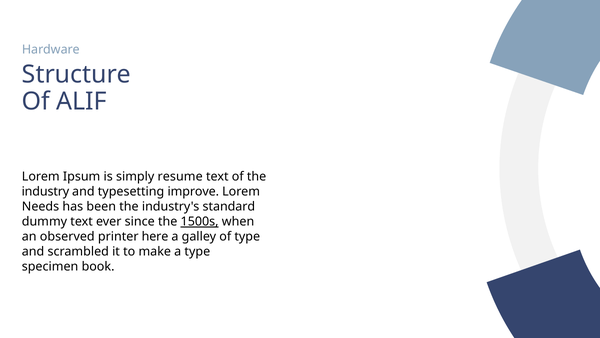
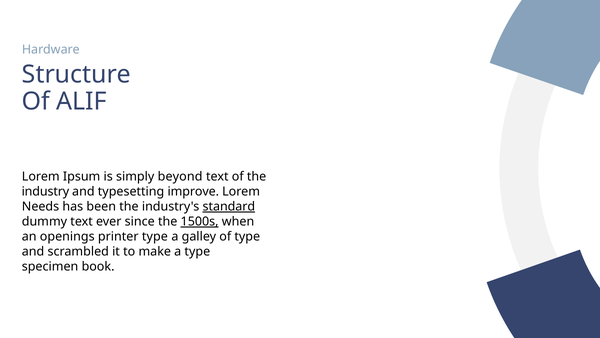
resume: resume -> beyond
standard underline: none -> present
observed: observed -> openings
printer here: here -> type
